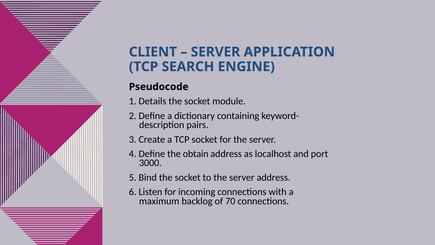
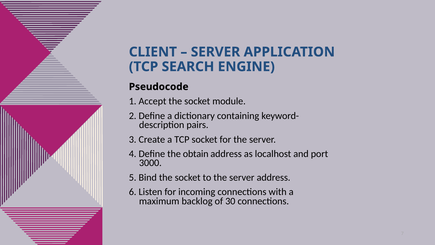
Details: Details -> Accept
70: 70 -> 30
